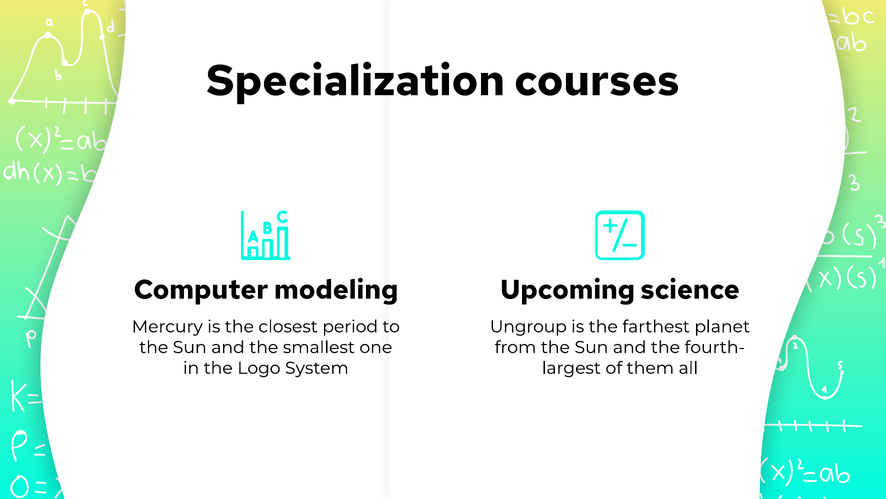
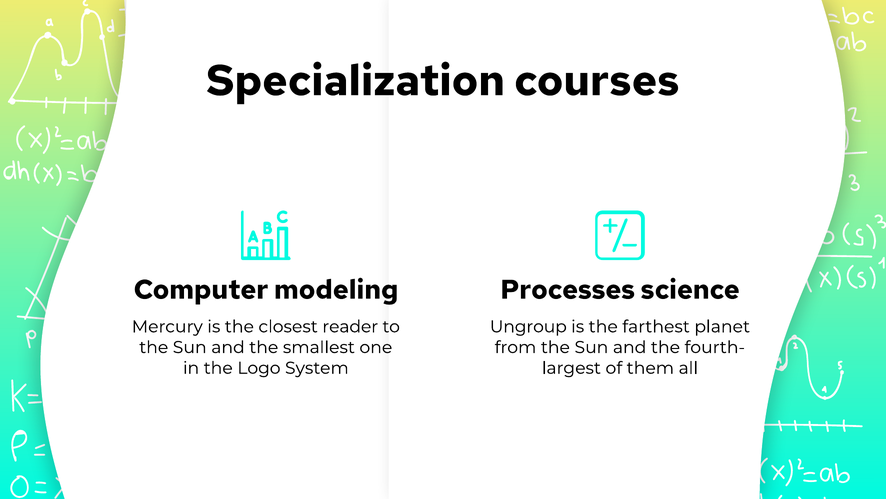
Upcoming: Upcoming -> Processes
period: period -> reader
